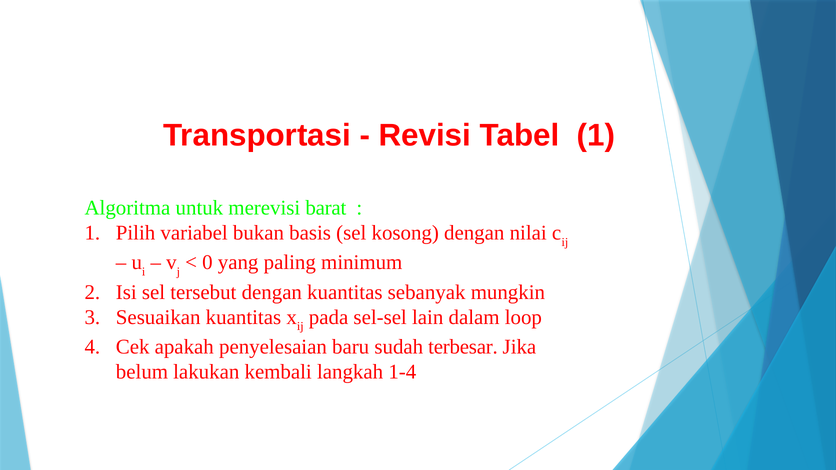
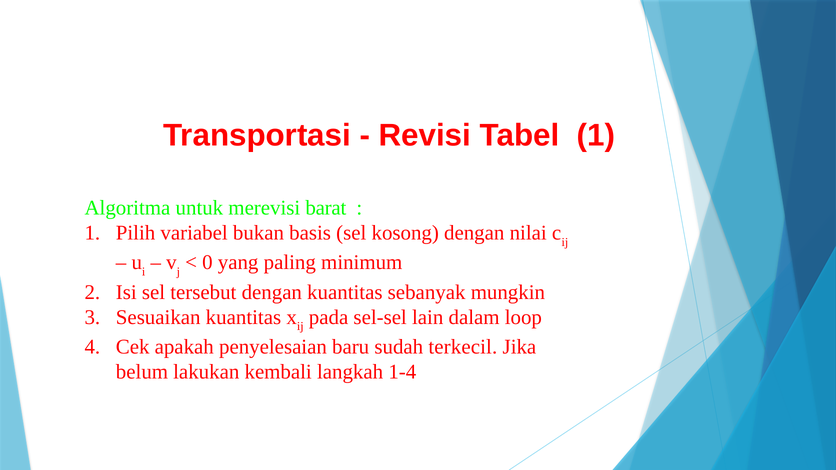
terbesar: terbesar -> terkecil
